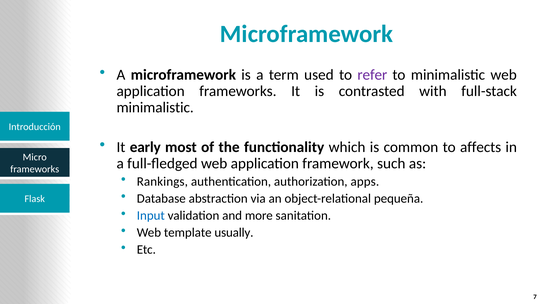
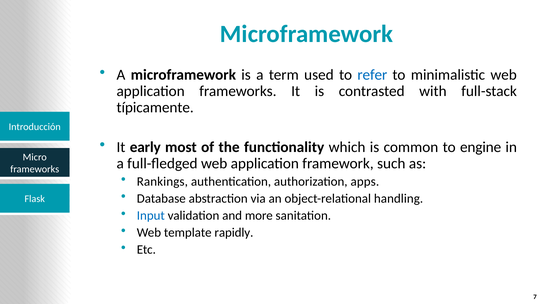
refer colour: purple -> blue
minimalistic at (155, 108): minimalistic -> típicamente
affects: affects -> engine
pequeña: pequeña -> handling
usually: usually -> rapidly
